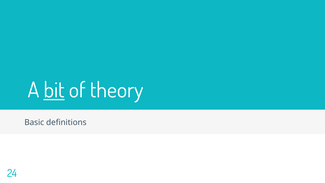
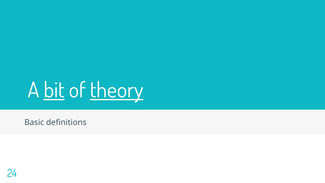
theory underline: none -> present
